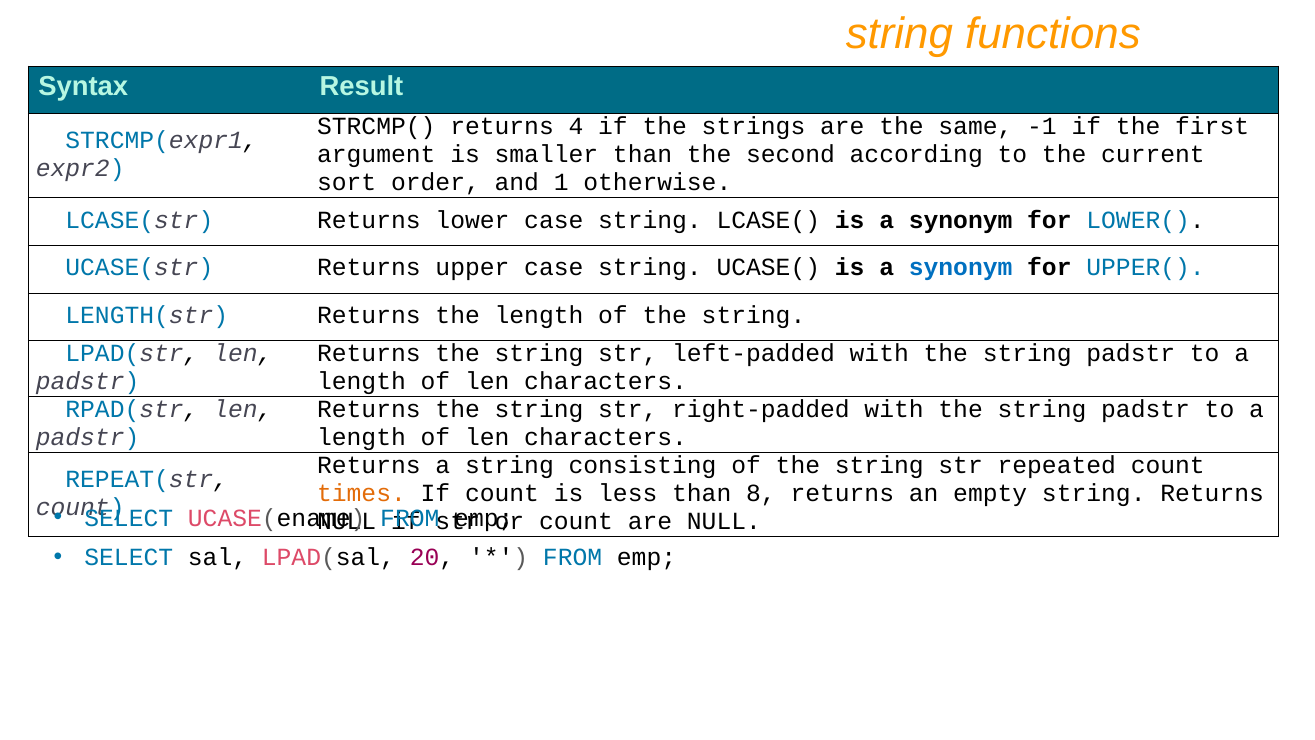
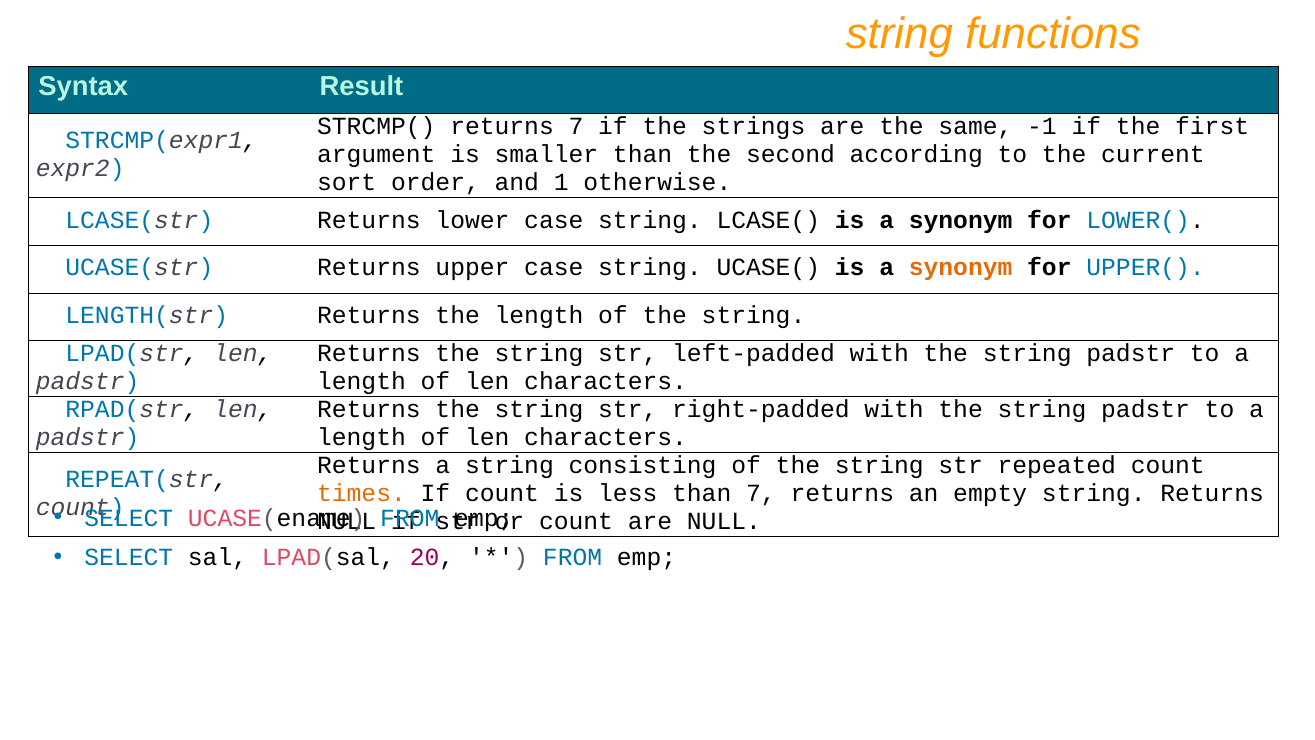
returns 4: 4 -> 7
synonym at (961, 268) colour: blue -> orange
than 8: 8 -> 7
